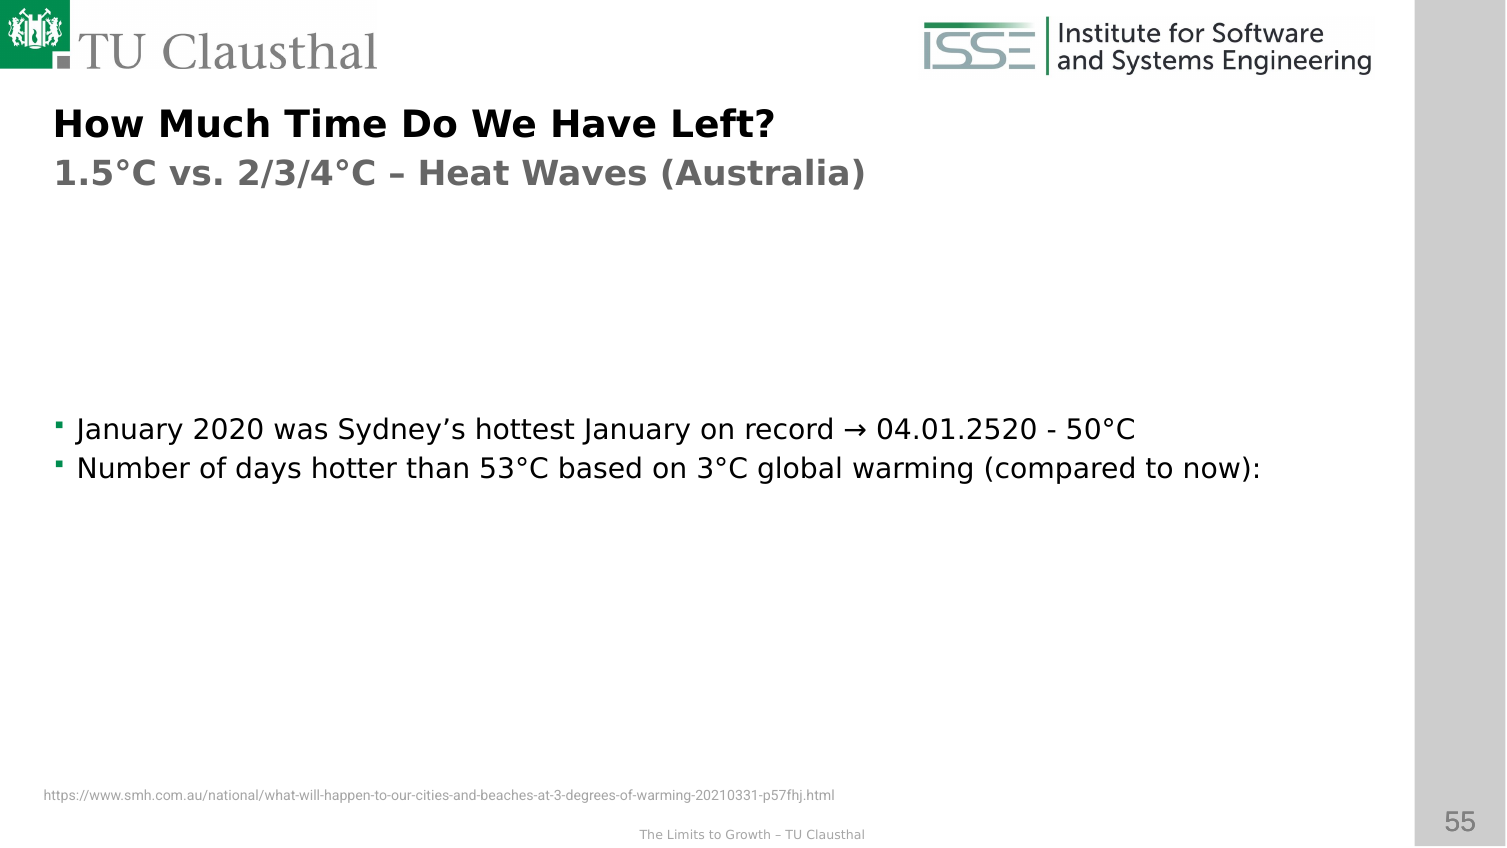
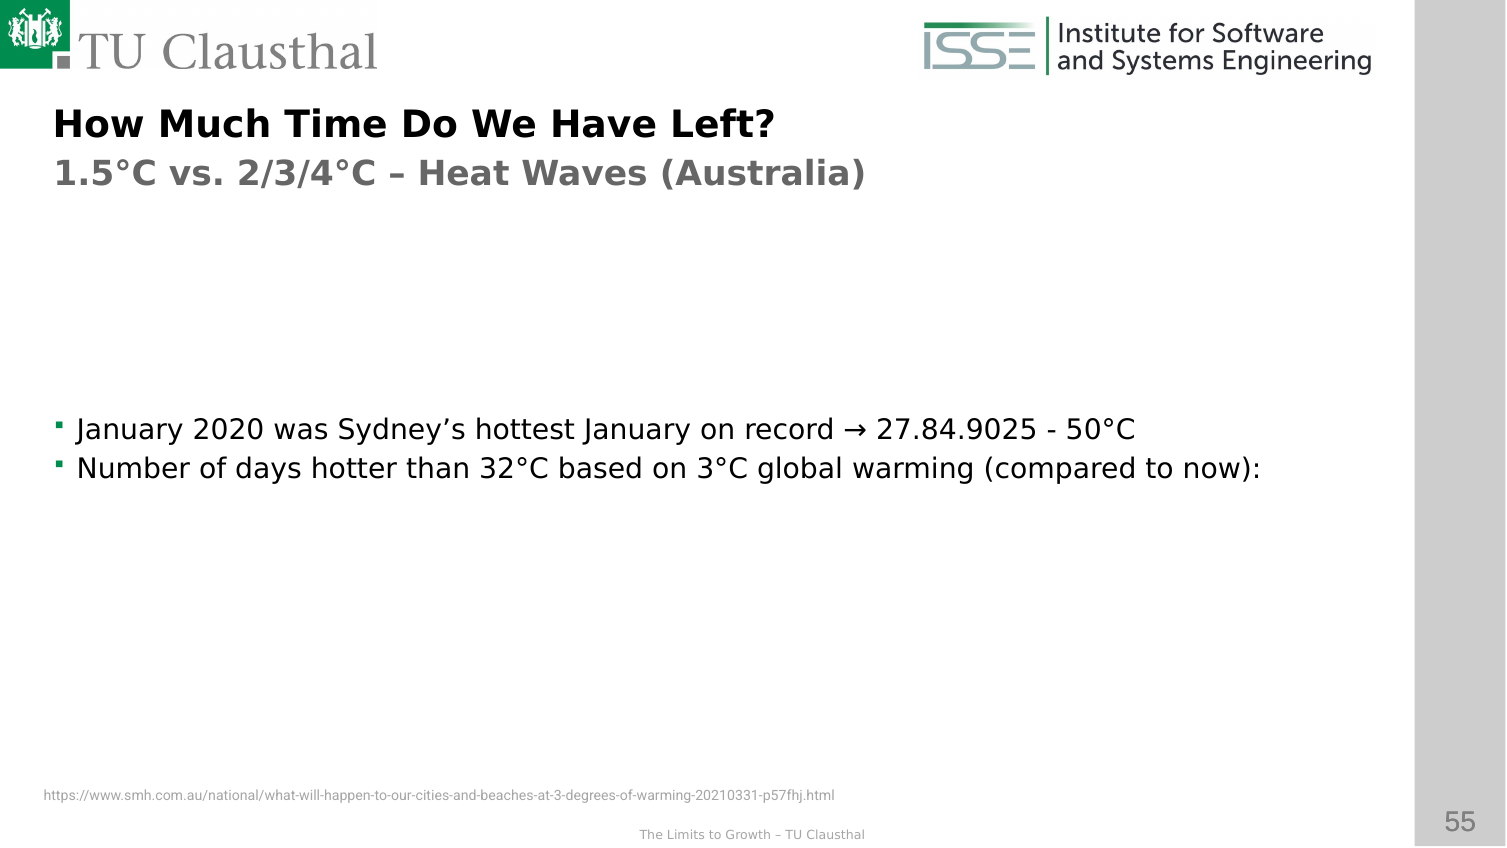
04.01.2520: 04.01.2520 -> 27.84.9025
53°C: 53°C -> 32°C
